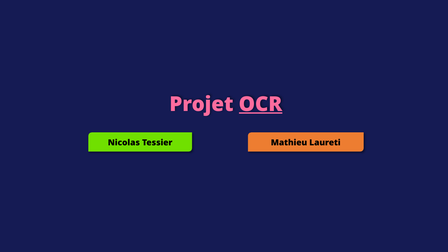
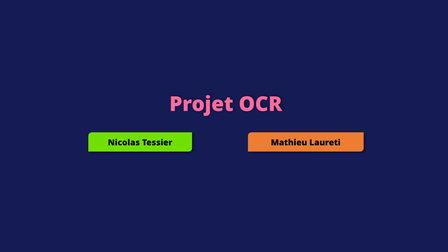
OCR underline: present -> none
